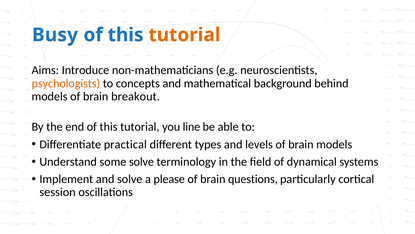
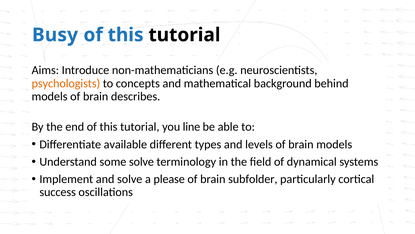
tutorial at (184, 35) colour: orange -> black
breakout: breakout -> describes
practical: practical -> available
questions: questions -> subfolder
session: session -> success
